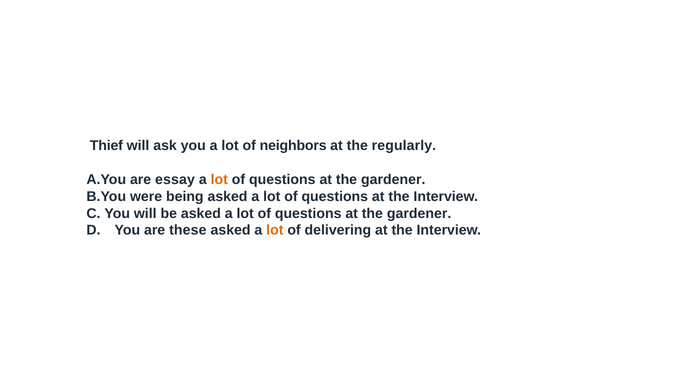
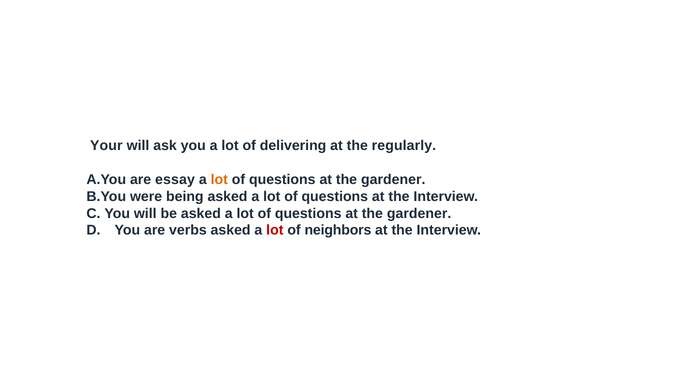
Thief: Thief -> Your
neighbors: neighbors -> delivering
these: these -> verbs
lot at (275, 230) colour: orange -> red
delivering: delivering -> neighbors
